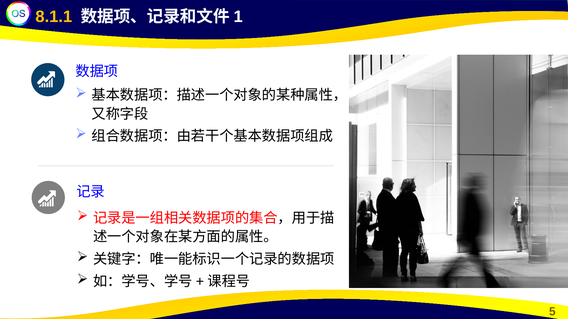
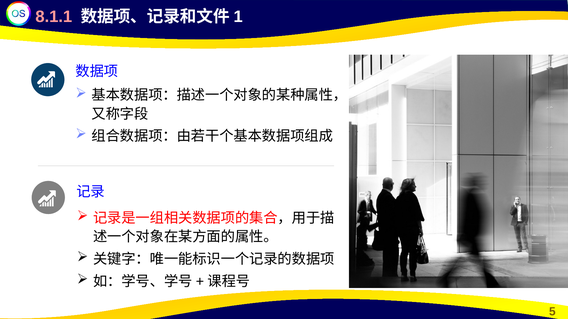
8.1.1 colour: yellow -> pink
